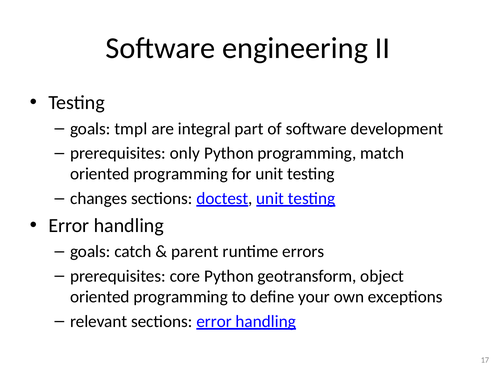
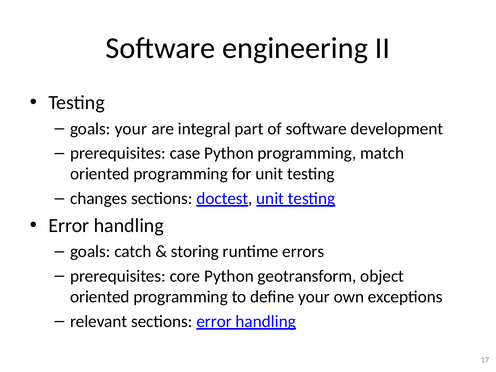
goals tmpl: tmpl -> your
only: only -> case
parent: parent -> storing
